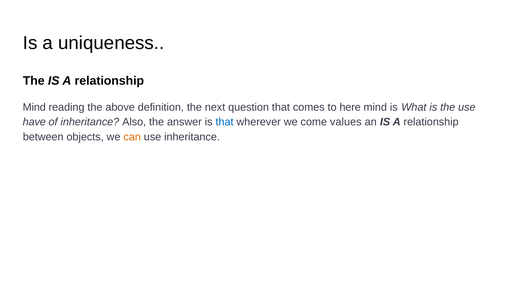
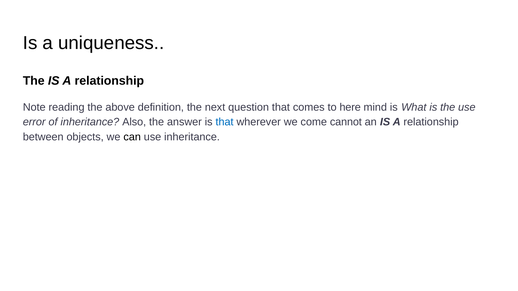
Mind at (34, 107): Mind -> Note
have: have -> error
values: values -> cannot
can colour: orange -> black
